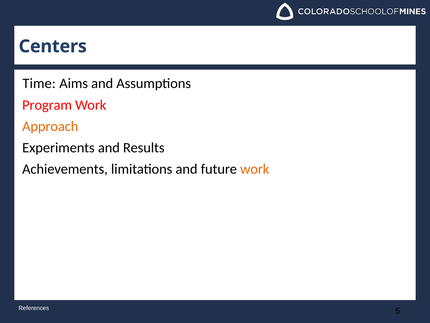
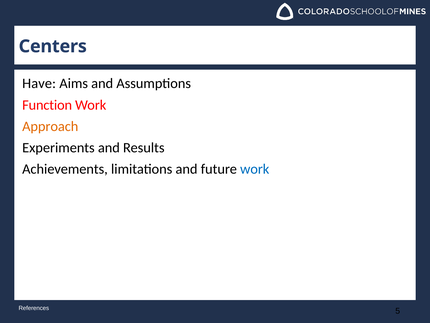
Time: Time -> Have
Program: Program -> Function
work at (255, 169) colour: orange -> blue
